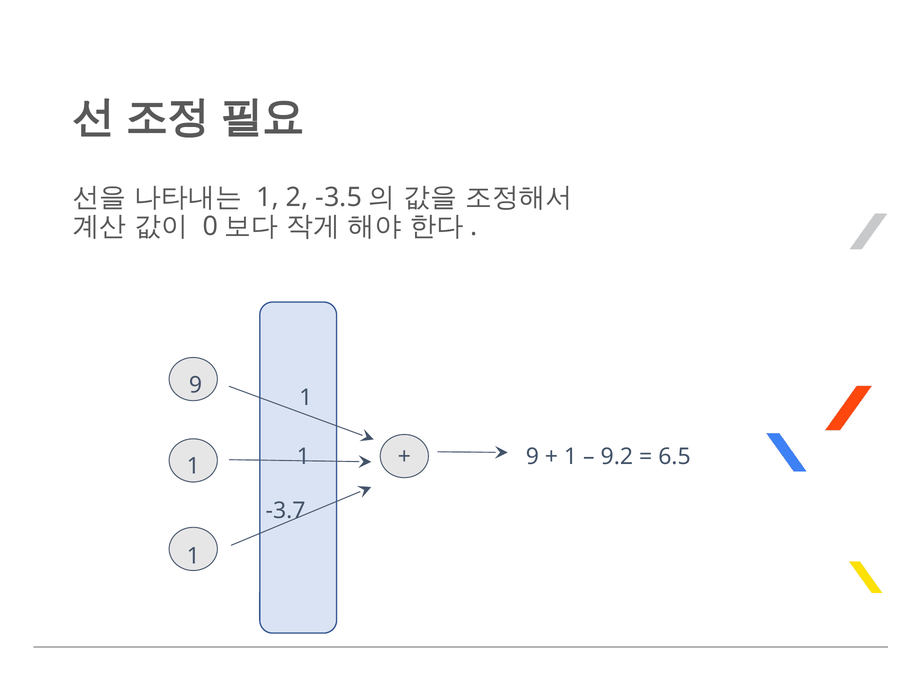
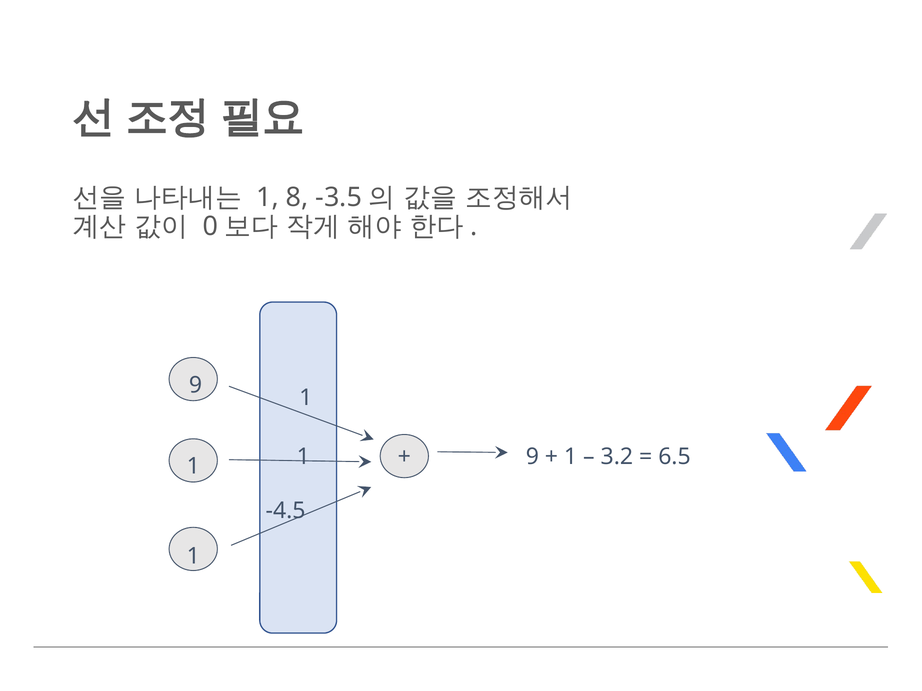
2: 2 -> 8
9.2: 9.2 -> 3.2
-3.7: -3.7 -> -4.5
